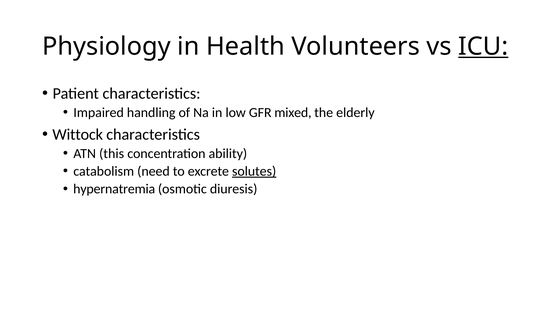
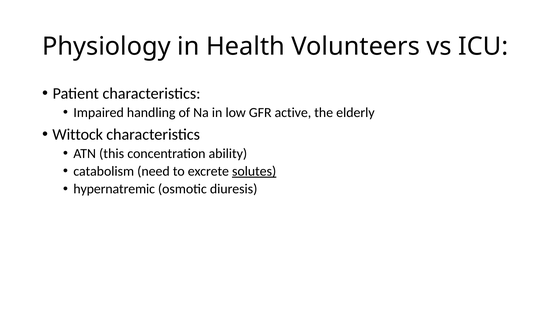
ICU underline: present -> none
mixed: mixed -> active
hypernatremia: hypernatremia -> hypernatremic
